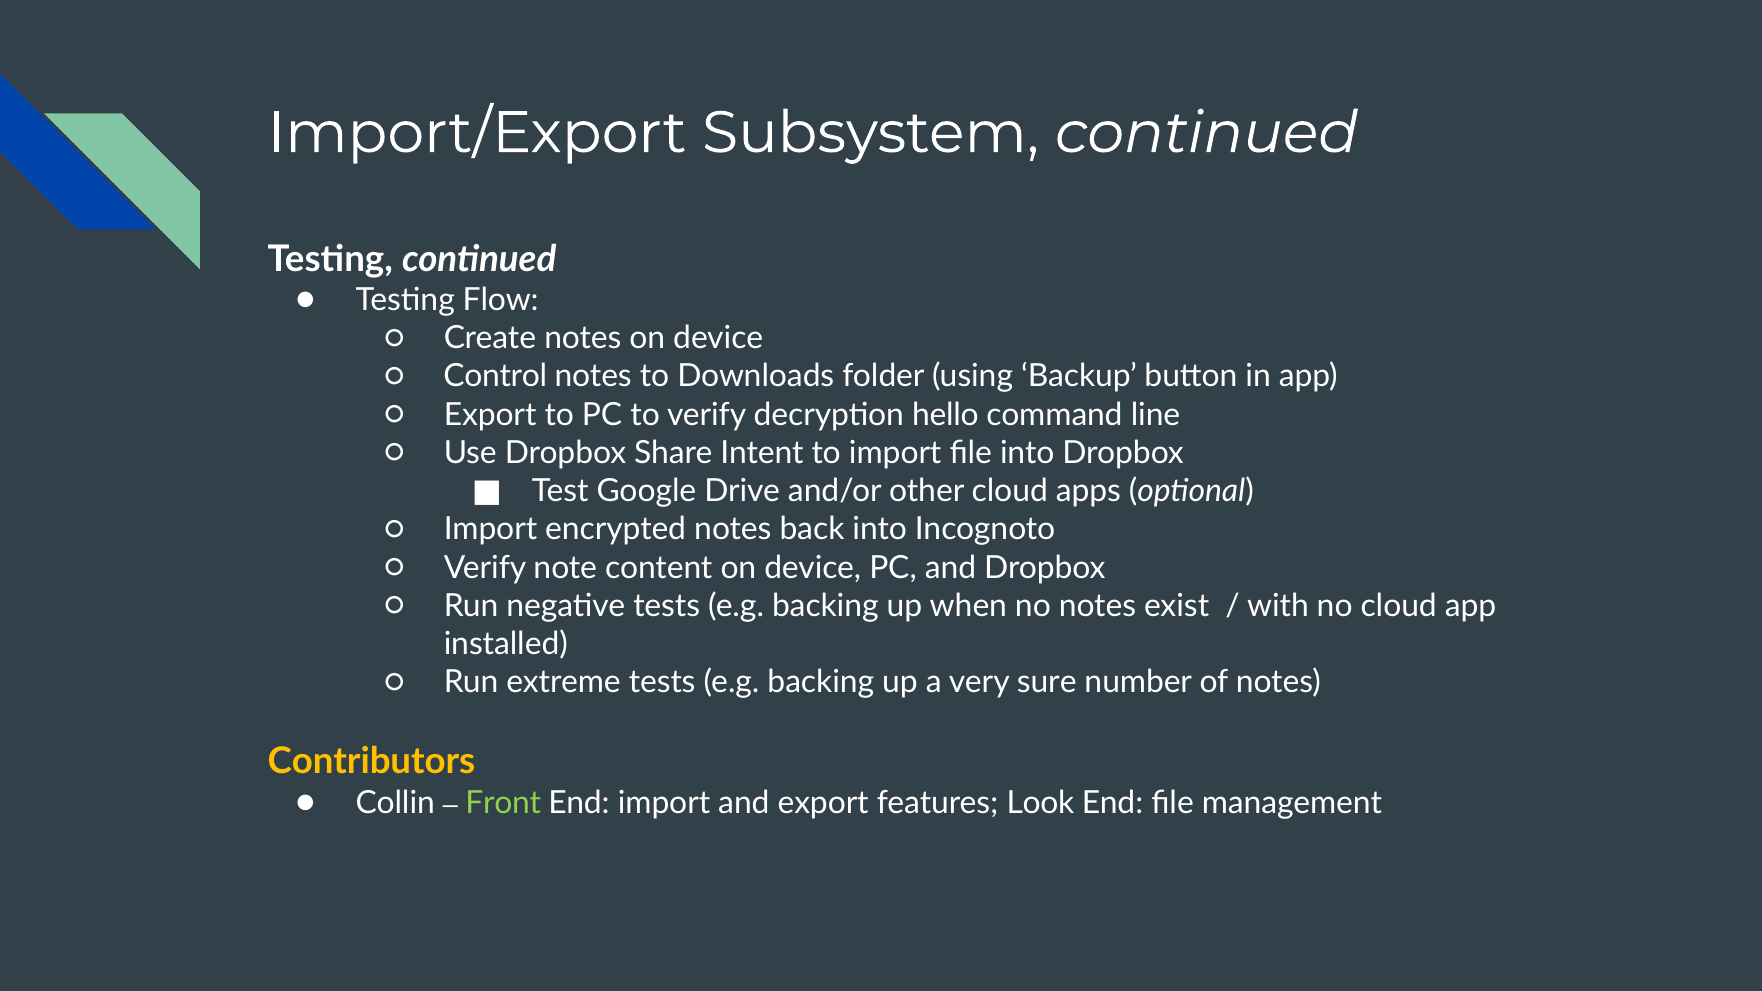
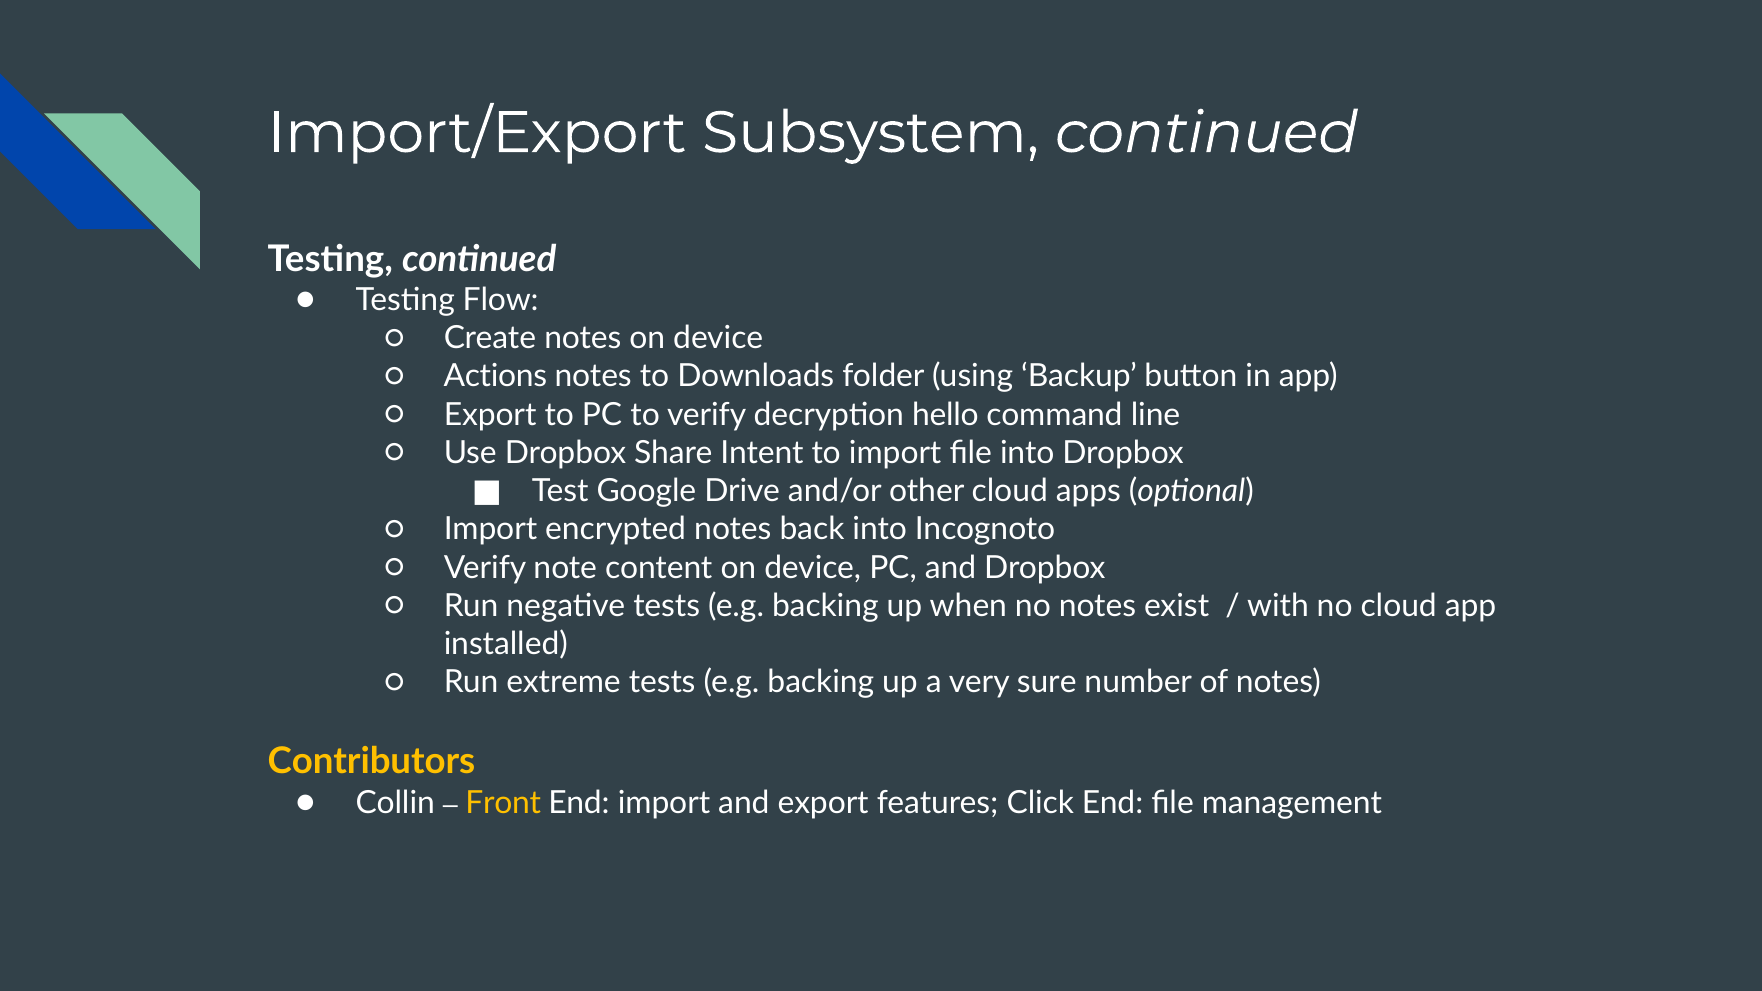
Control: Control -> Actions
Front colour: light green -> yellow
Look: Look -> Click
